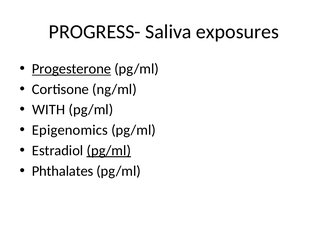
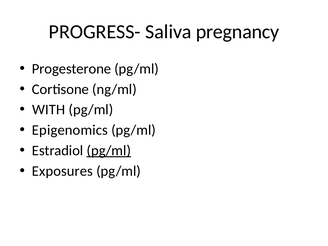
exposures: exposures -> pregnancy
Progesterone underline: present -> none
Phthalates: Phthalates -> Exposures
